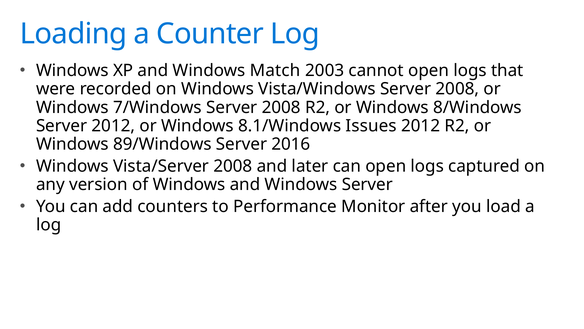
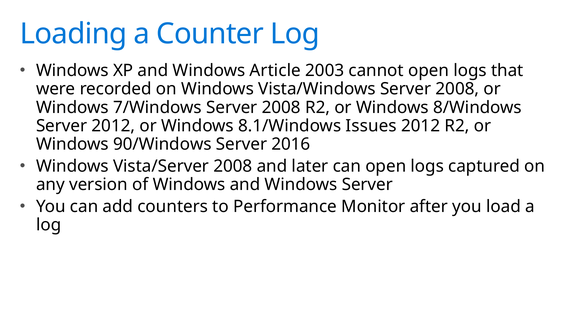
Match: Match -> Article
89/Windows: 89/Windows -> 90/Windows
